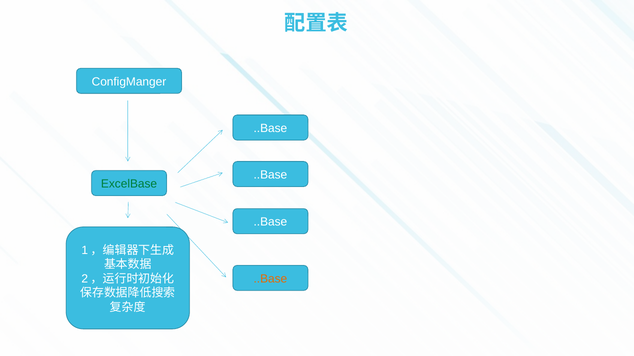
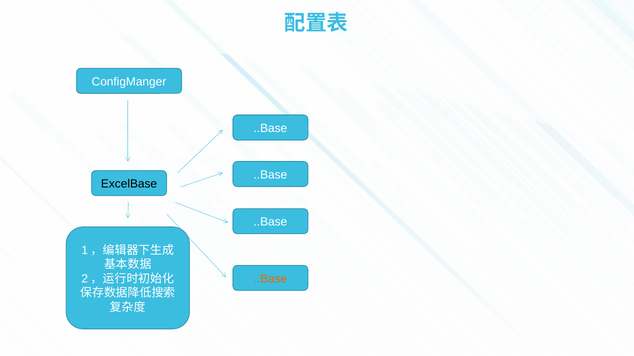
ExcelBase colour: green -> black
